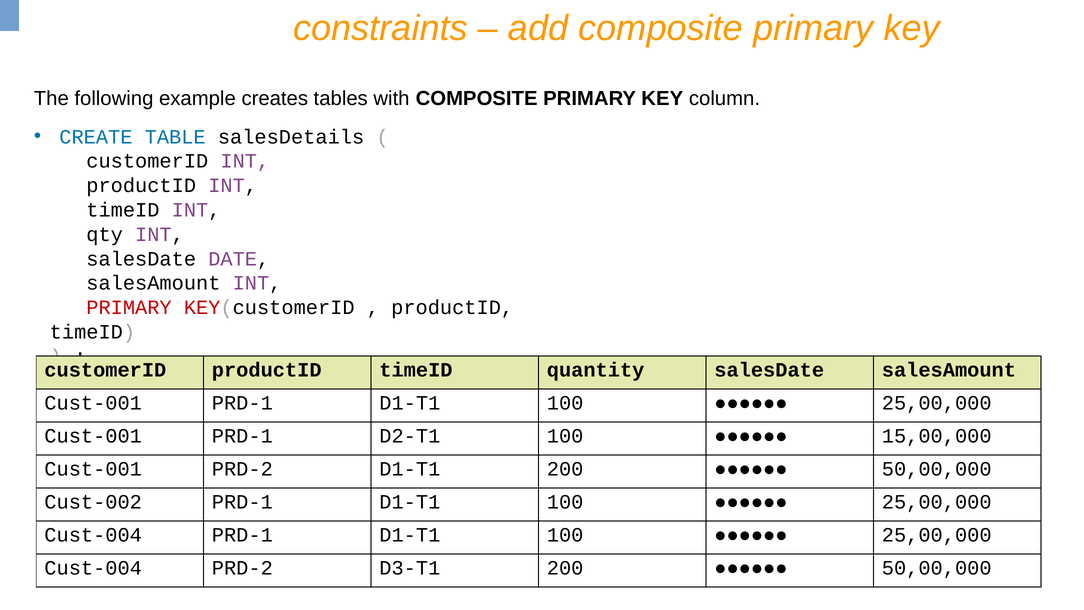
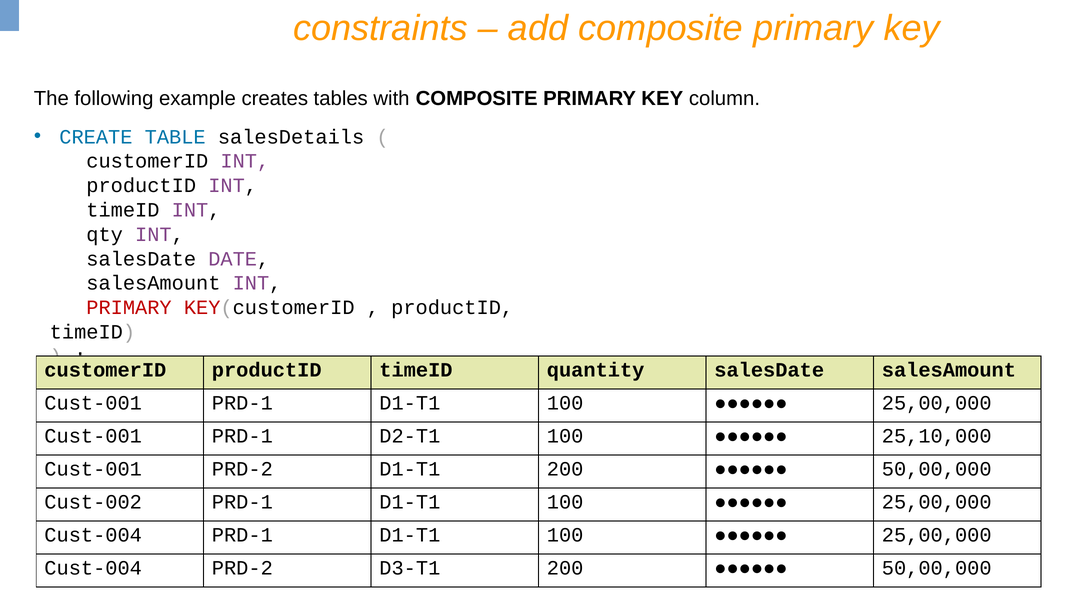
15,00,000: 15,00,000 -> 25,10,000
